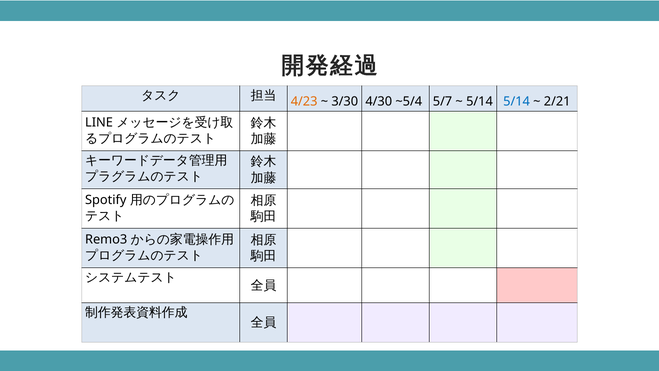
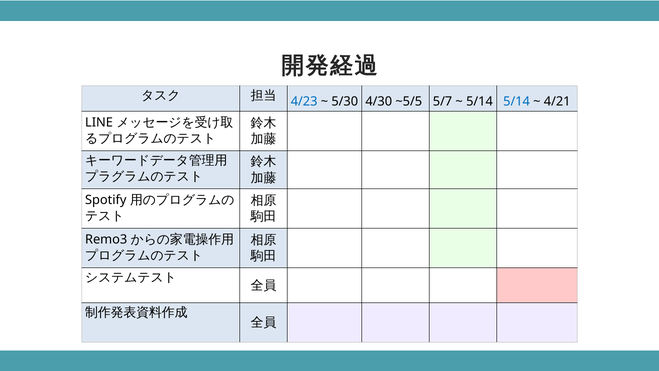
4/23 colour: orange -> blue
3/30: 3/30 -> 5/30
~5/4: ~5/4 -> ~5/5
2/21: 2/21 -> 4/21
